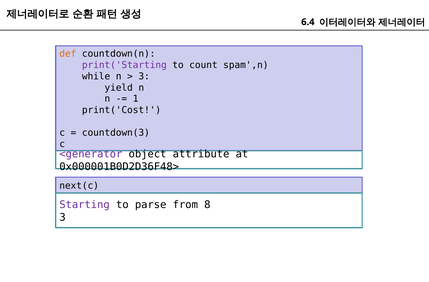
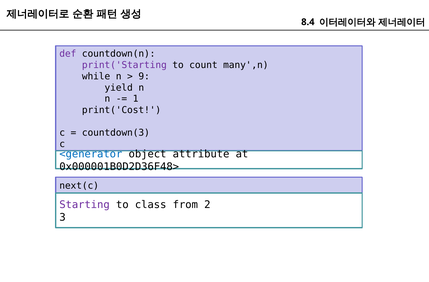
6.4: 6.4 -> 8.4
def colour: orange -> purple
spam',n: spam',n -> many',n
3 at (144, 76): 3 -> 9
<generator colour: purple -> blue
parse: parse -> class
8: 8 -> 2
